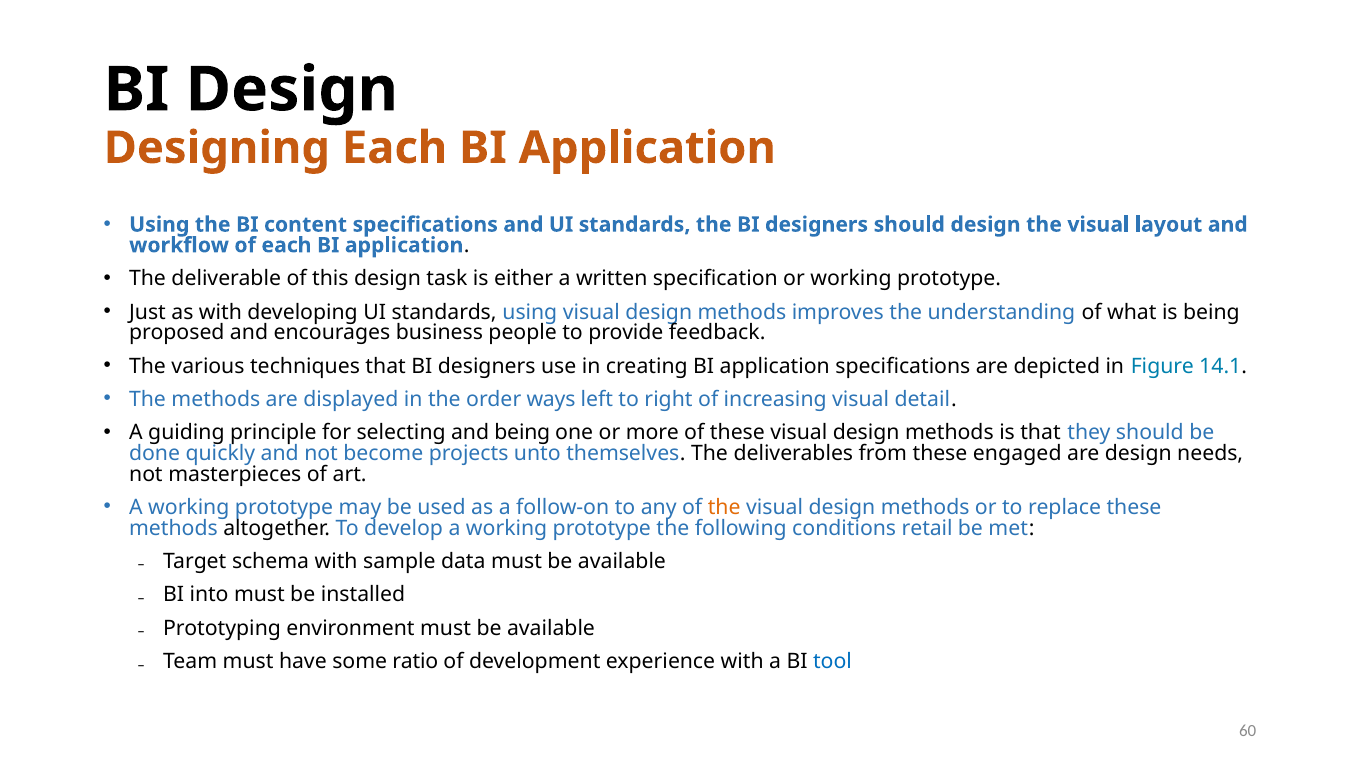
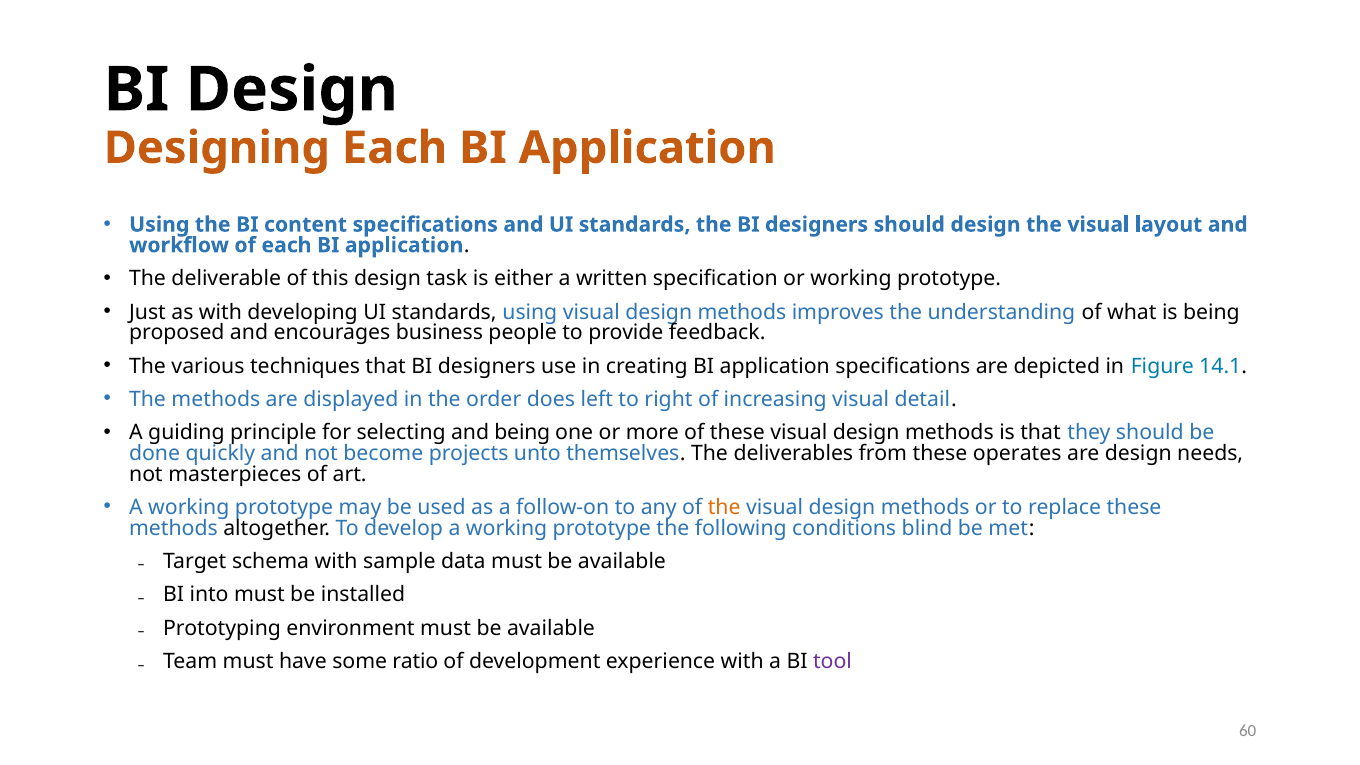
ways: ways -> does
engaged: engaged -> operates
retail: retail -> blind
tool colour: blue -> purple
